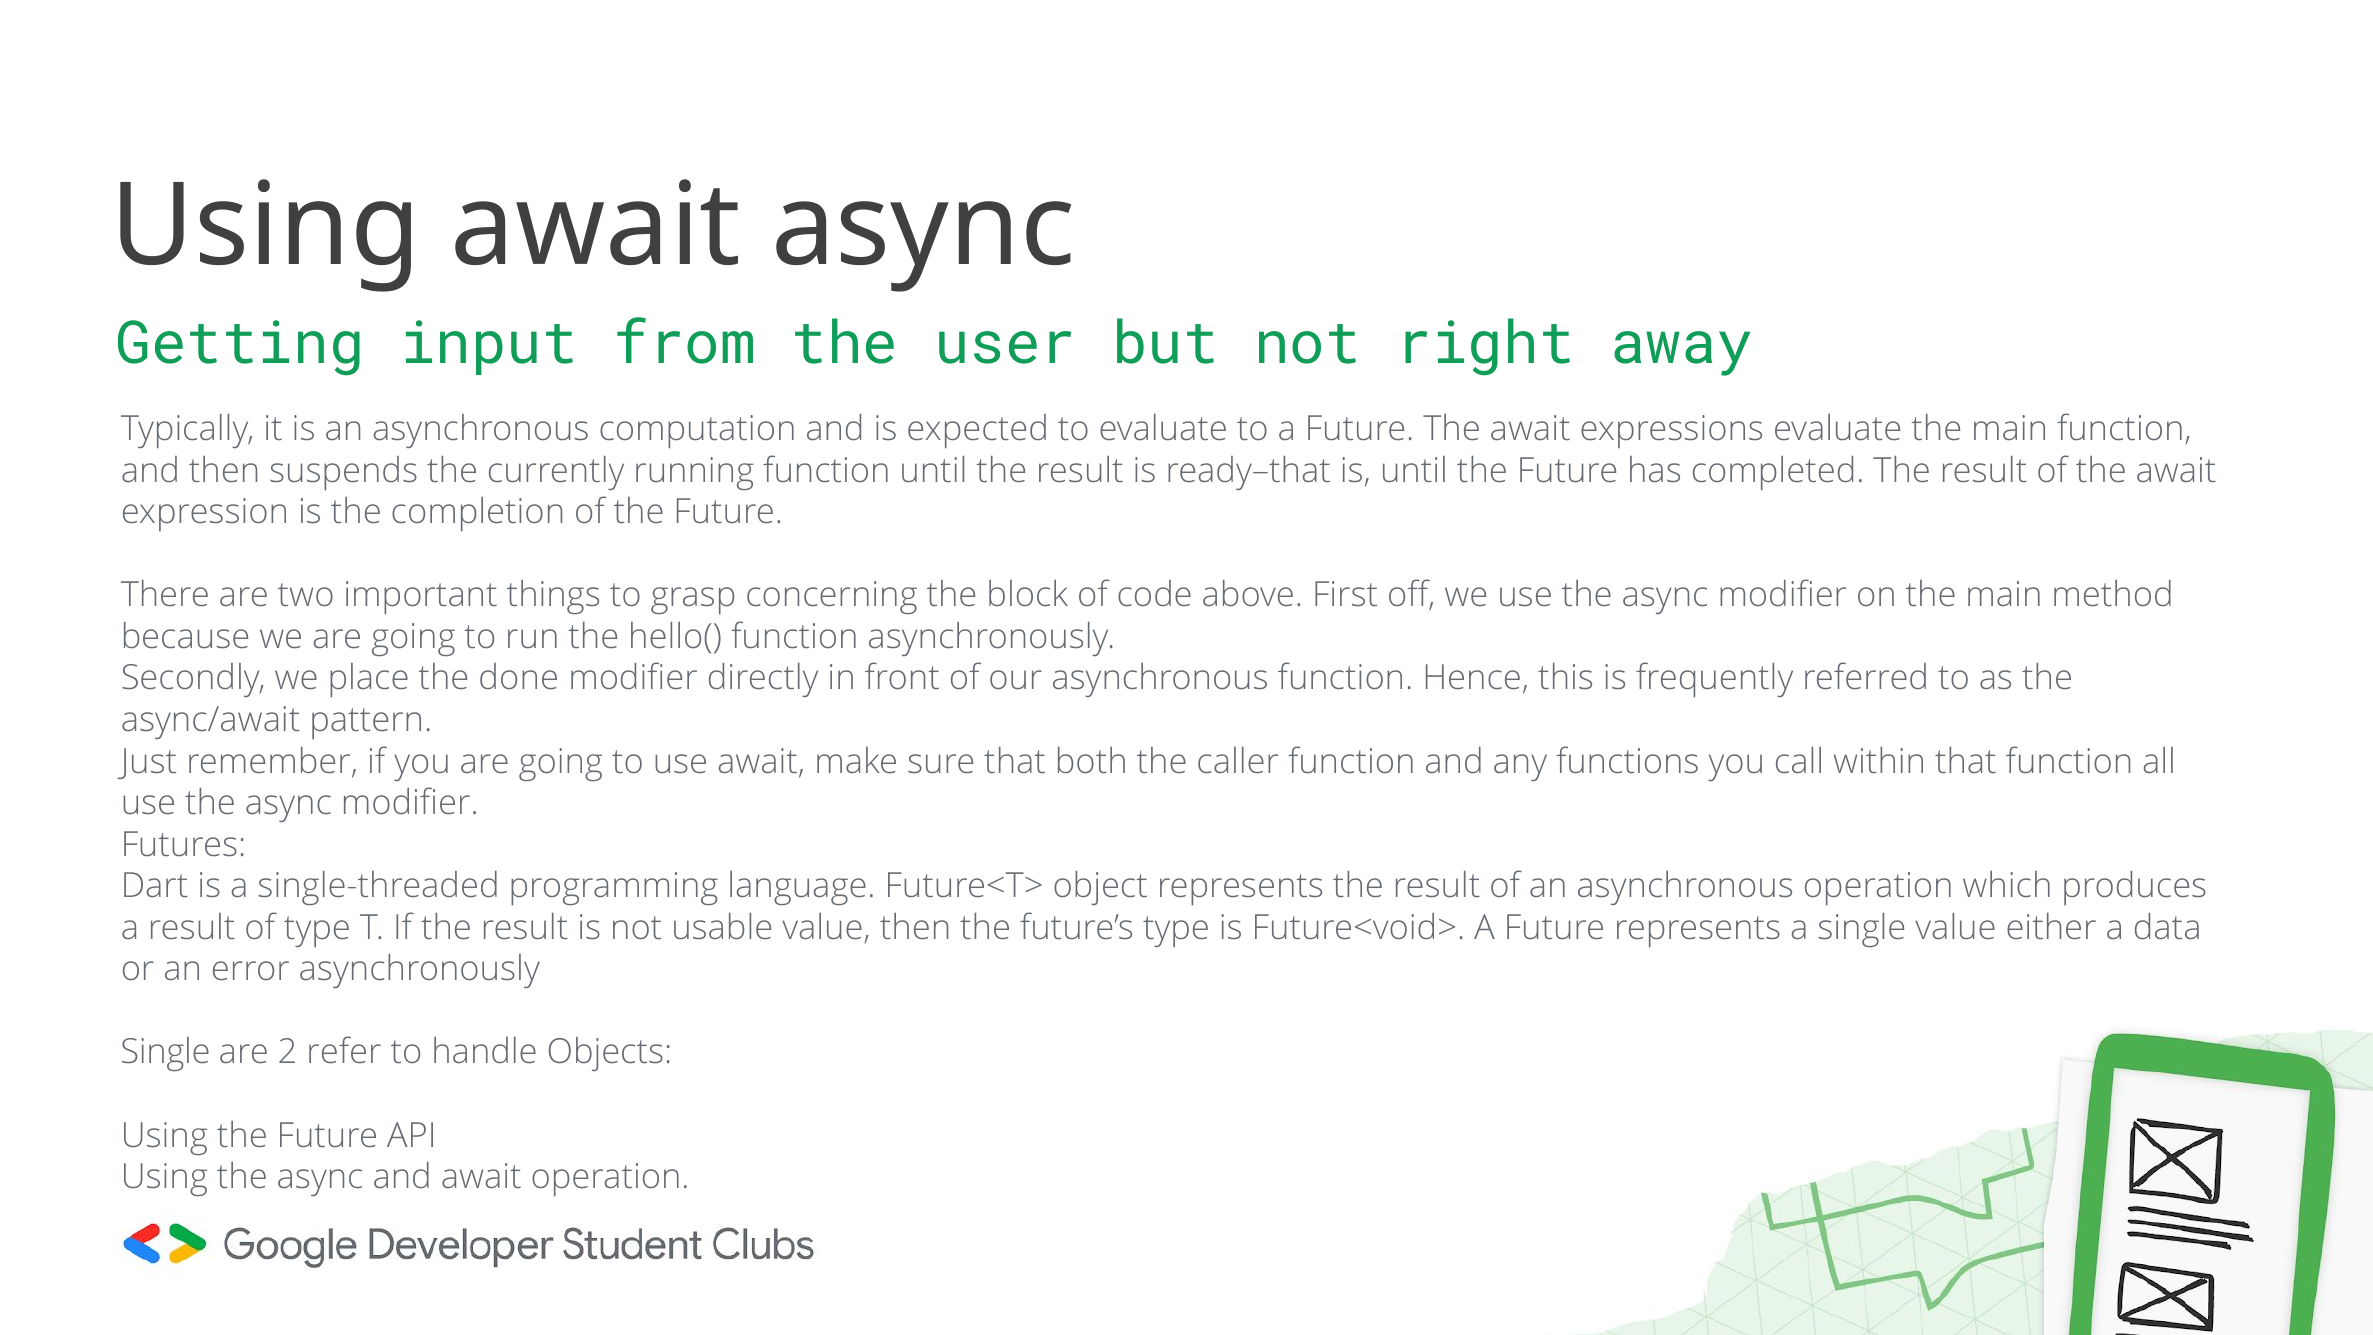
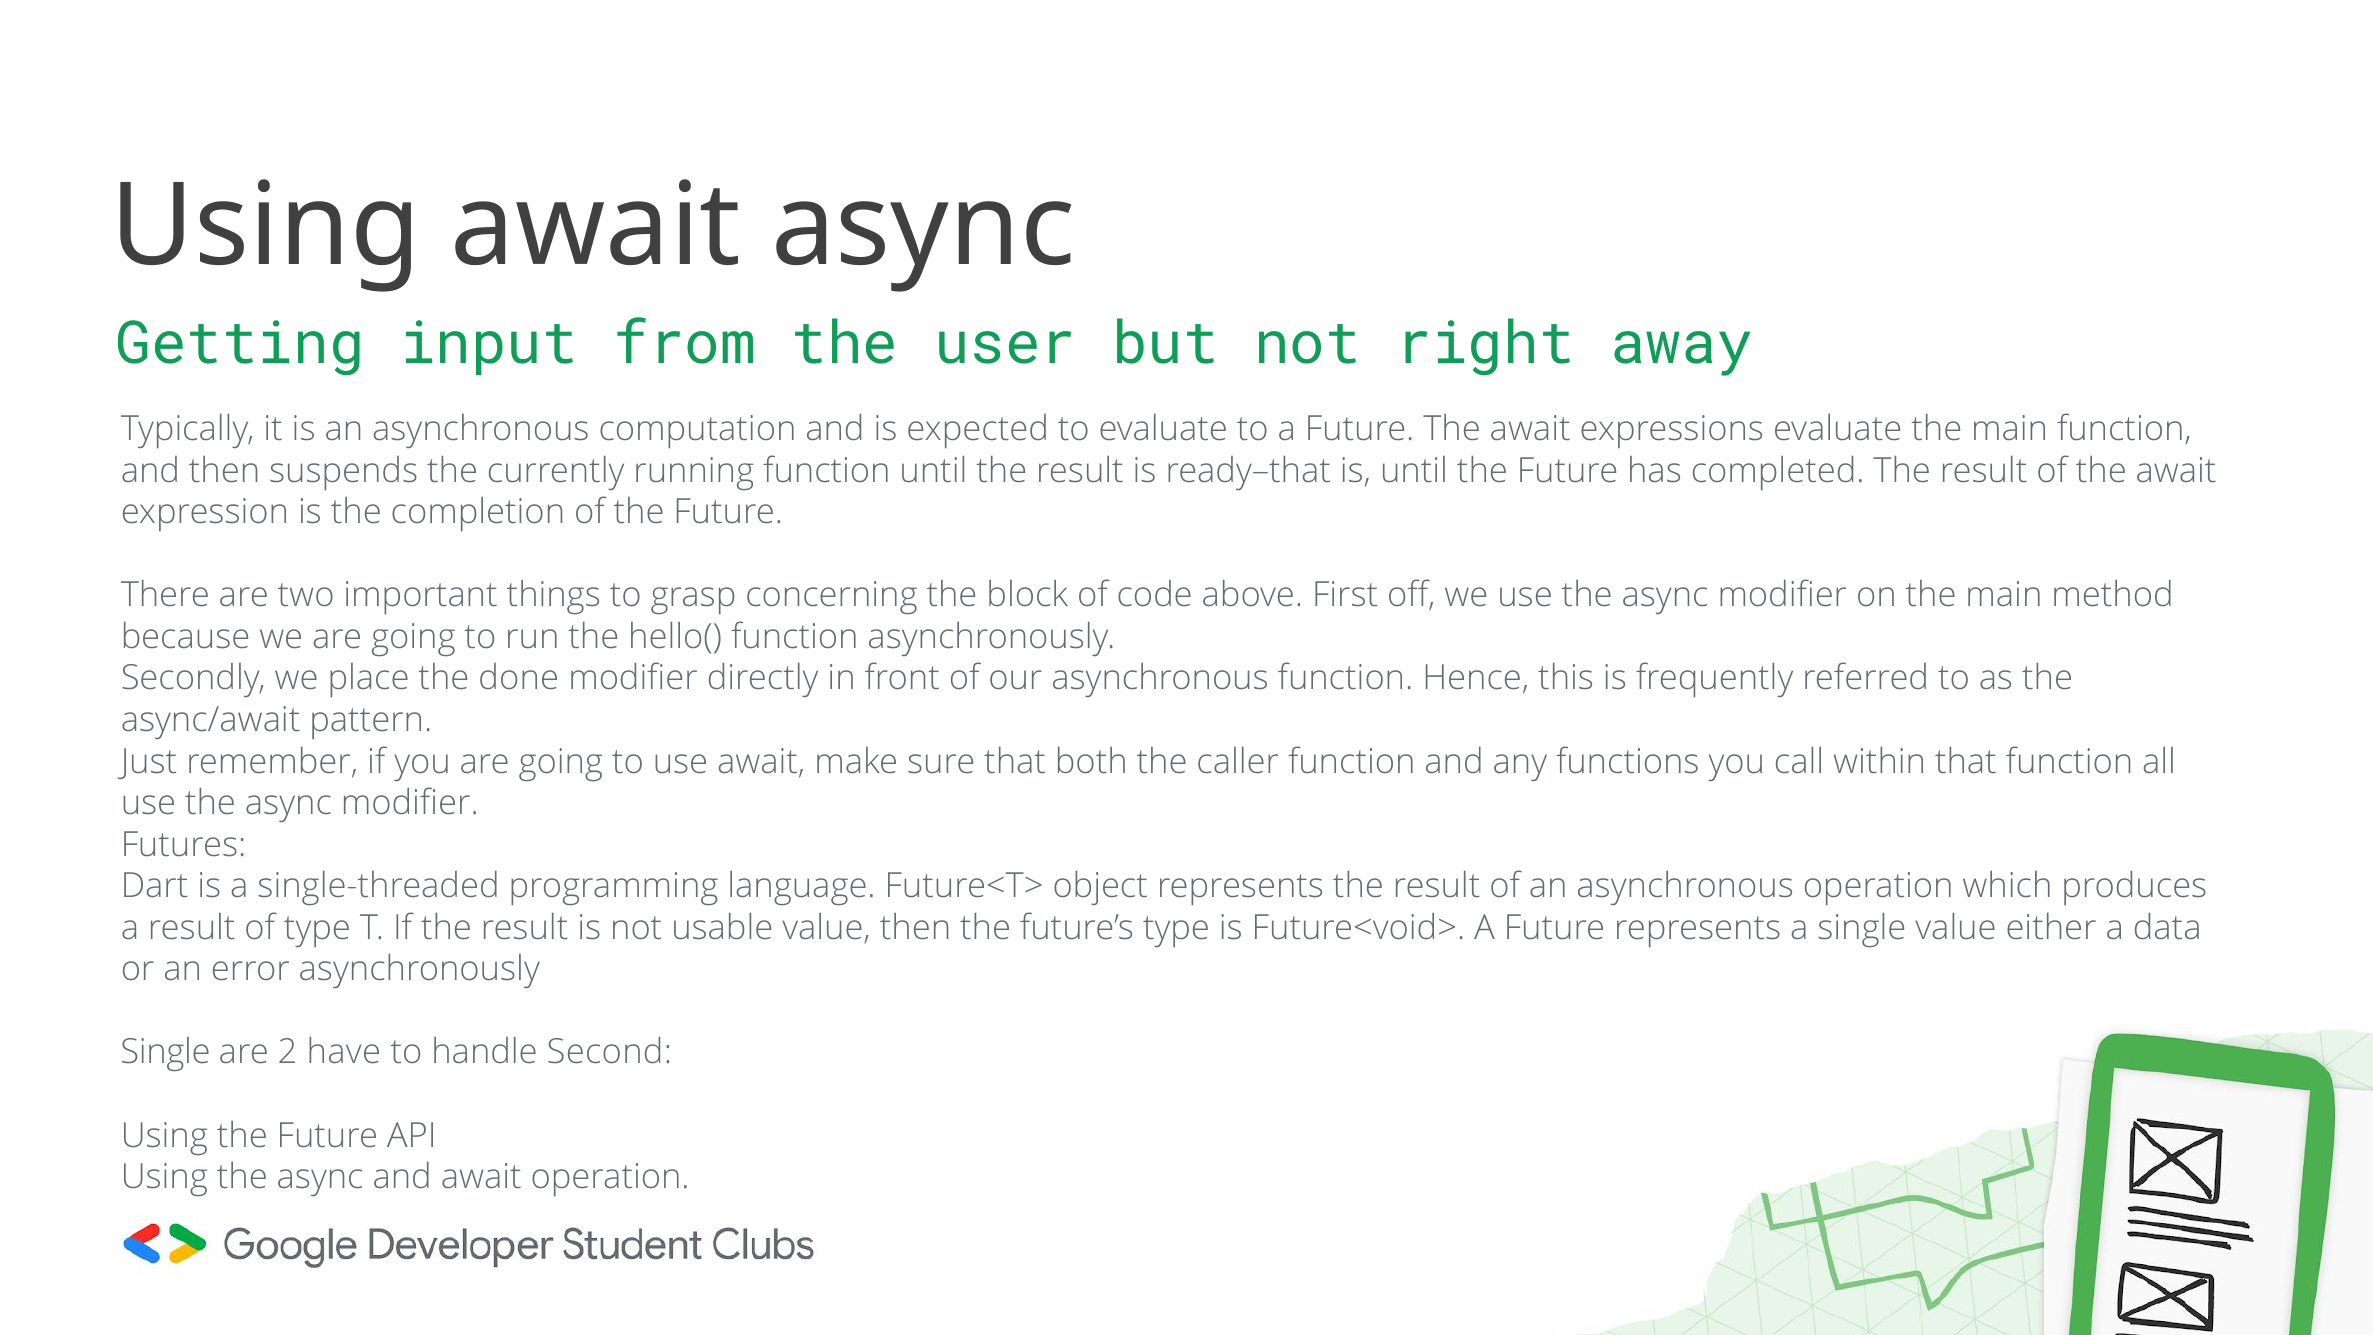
refer: refer -> have
Objects: Objects -> Second
